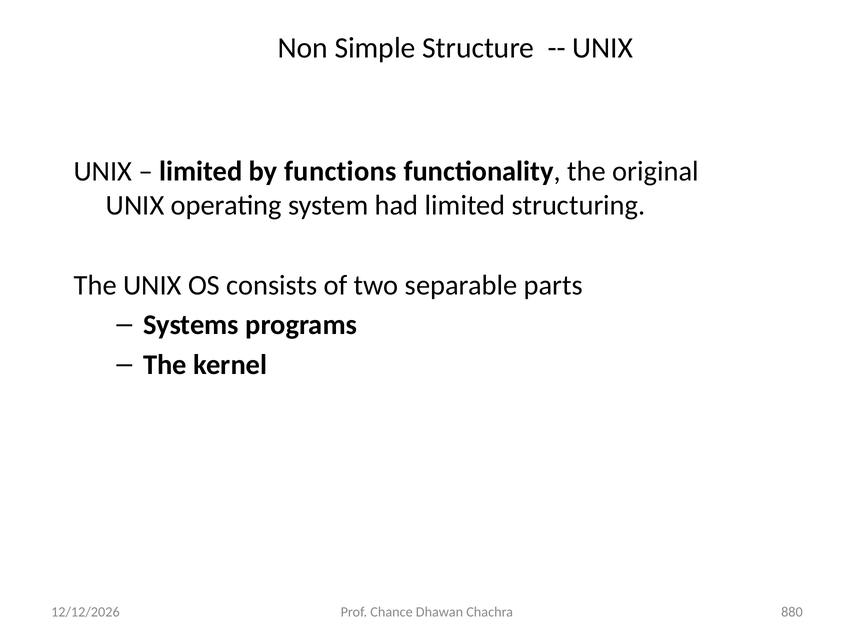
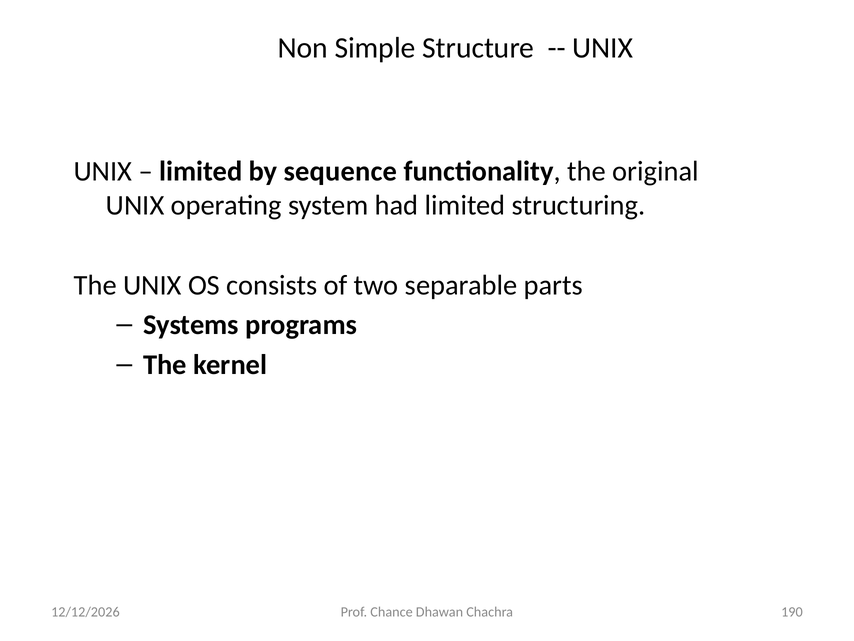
functions: functions -> sequence
880: 880 -> 190
